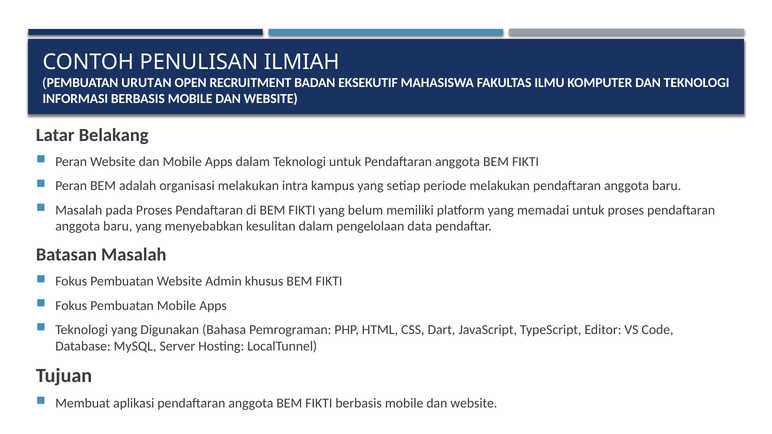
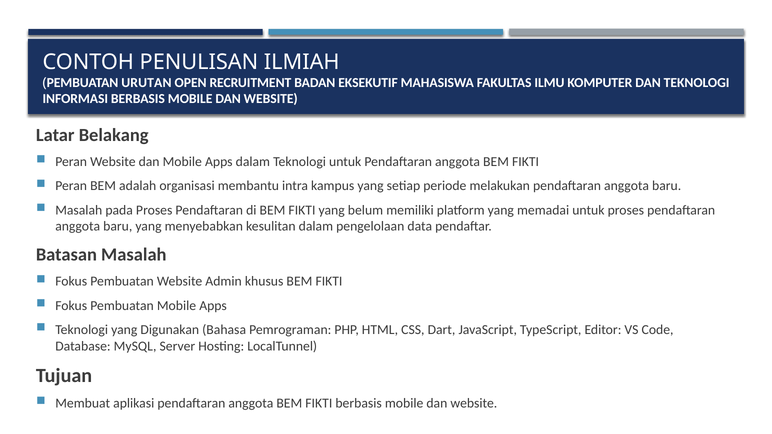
organisasi melakukan: melakukan -> membantu
